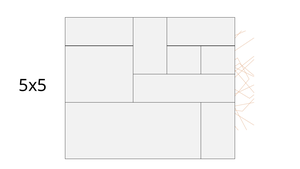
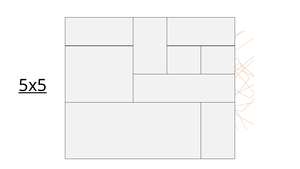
5x5 underline: none -> present
